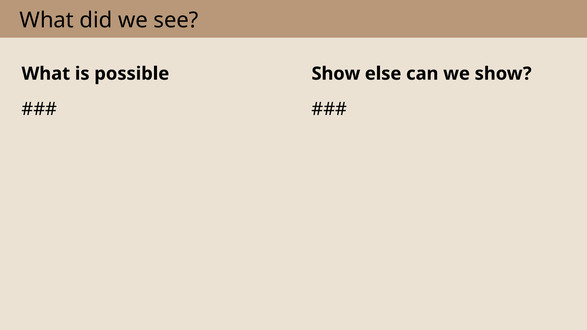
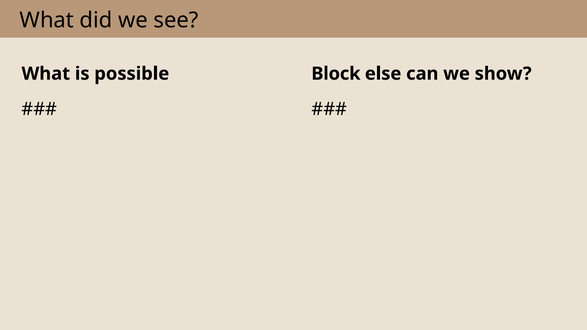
Show at (336, 74): Show -> Block
